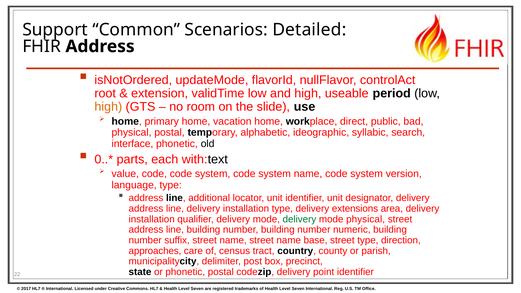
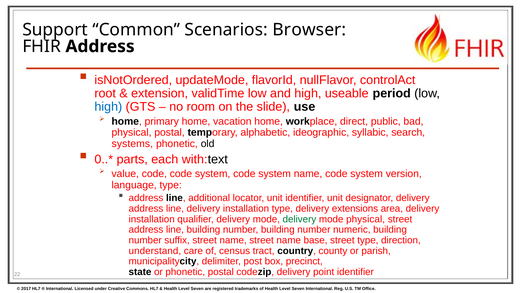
Detailed: Detailed -> Browser
high at (108, 107) colour: orange -> blue
interface: interface -> systems
approaches: approaches -> understand
